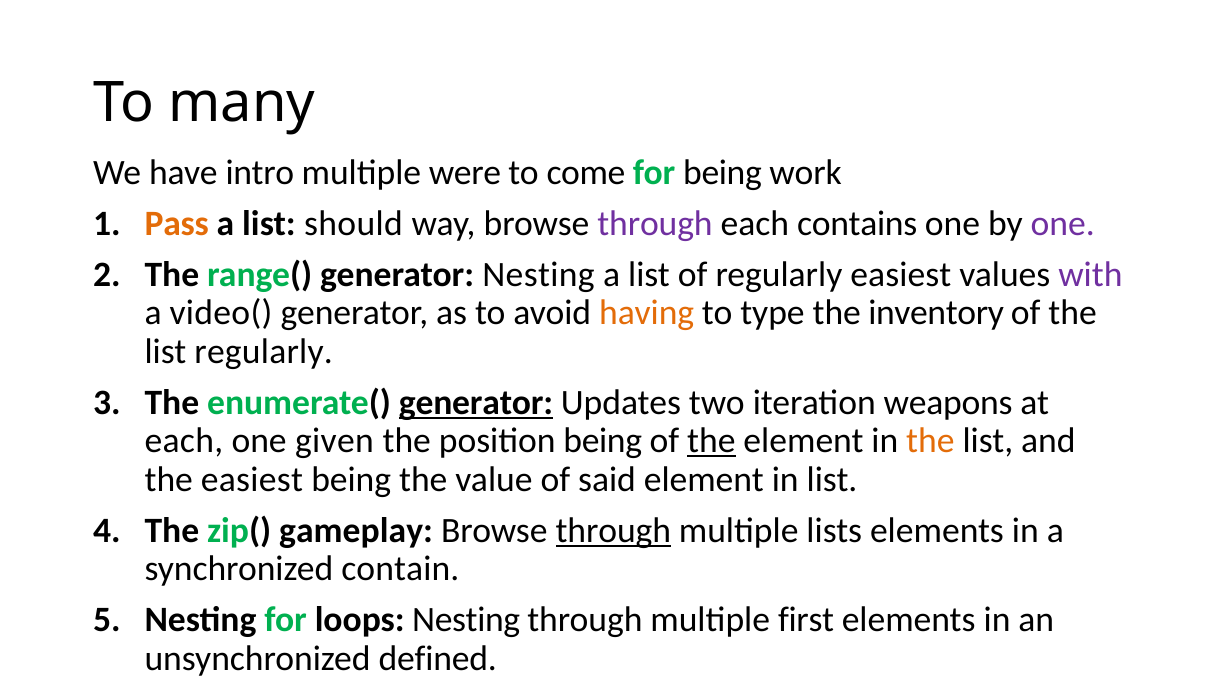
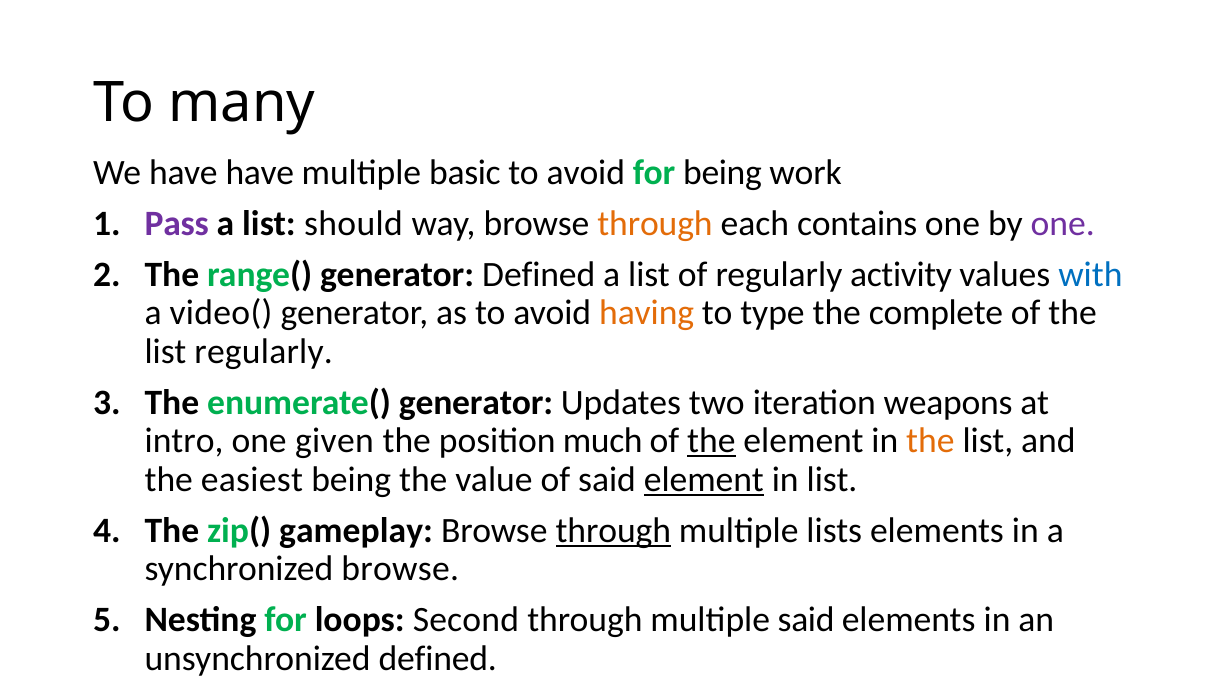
have intro: intro -> have
were: were -> basic
come at (586, 172): come -> avoid
Pass colour: orange -> purple
through at (655, 223) colour: purple -> orange
generator Nesting: Nesting -> Defined
regularly easiest: easiest -> activity
with colour: purple -> blue
inventory: inventory -> complete
generator at (476, 402) underline: present -> none
each at (184, 441): each -> intro
position being: being -> much
element at (704, 479) underline: none -> present
synchronized contain: contain -> browse
loops Nesting: Nesting -> Second
multiple first: first -> said
